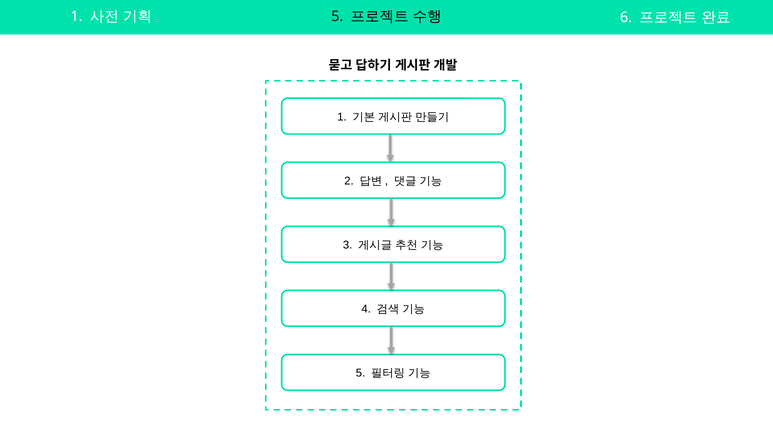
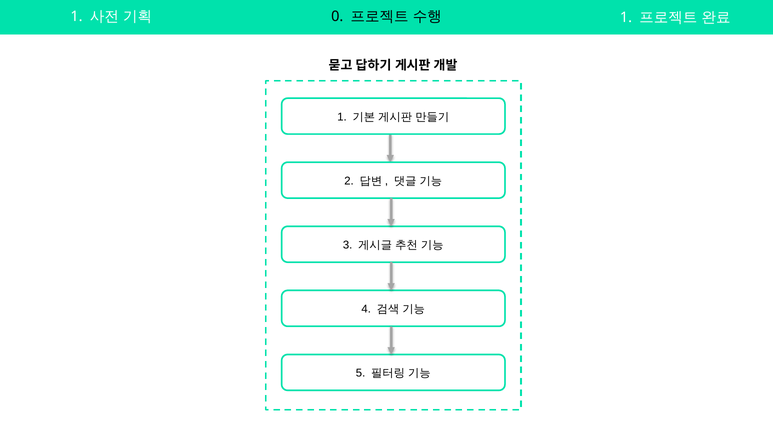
5 at (337, 17): 5 -> 0
6 at (626, 17): 6 -> 1
